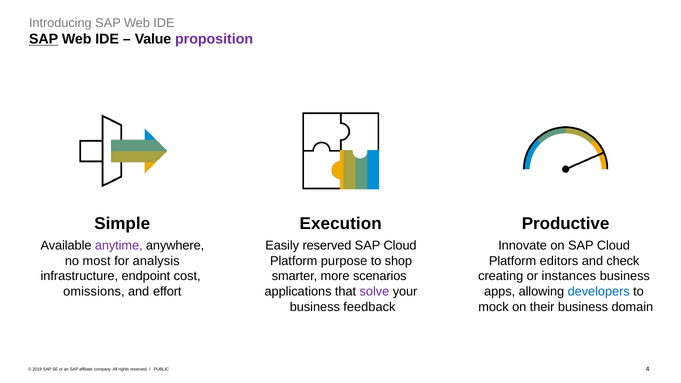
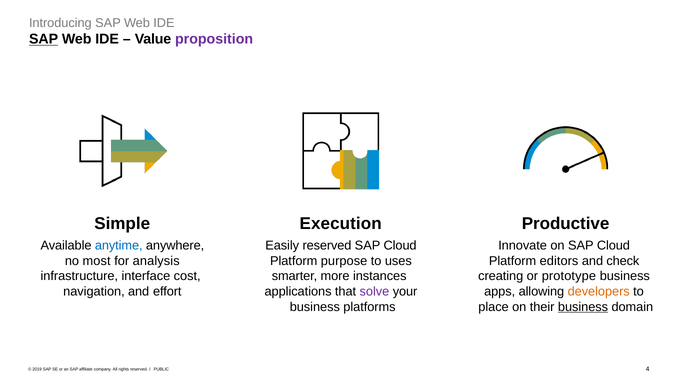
anytime colour: purple -> blue
shop: shop -> uses
endpoint: endpoint -> interface
scenarios: scenarios -> instances
instances: instances -> prototype
omissions: omissions -> navigation
developers colour: blue -> orange
feedback: feedback -> platforms
mock: mock -> place
business at (583, 307) underline: none -> present
